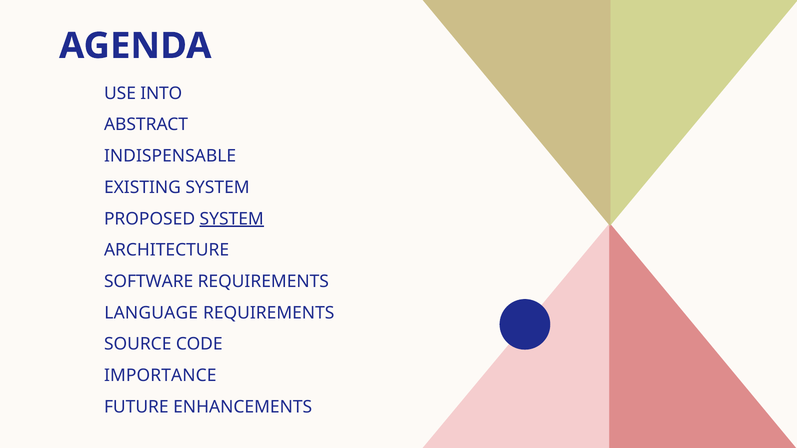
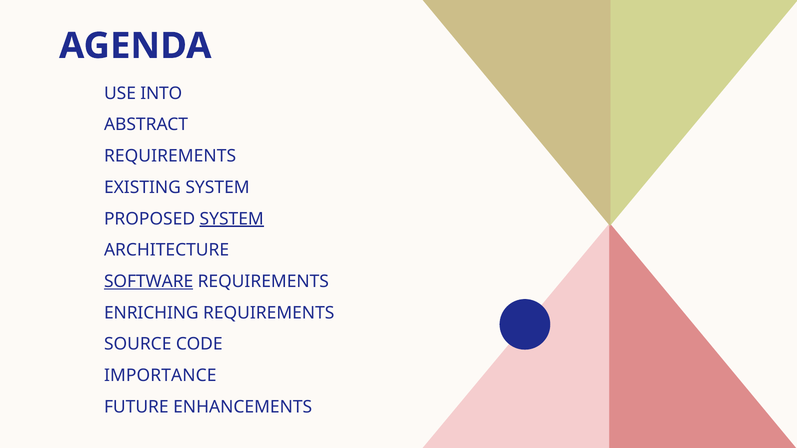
INDISPENSABLE at (170, 156): INDISPENSABLE -> REQUIREMENTS
SOFTWARE underline: none -> present
LANGUAGE: LANGUAGE -> ENRICHING
